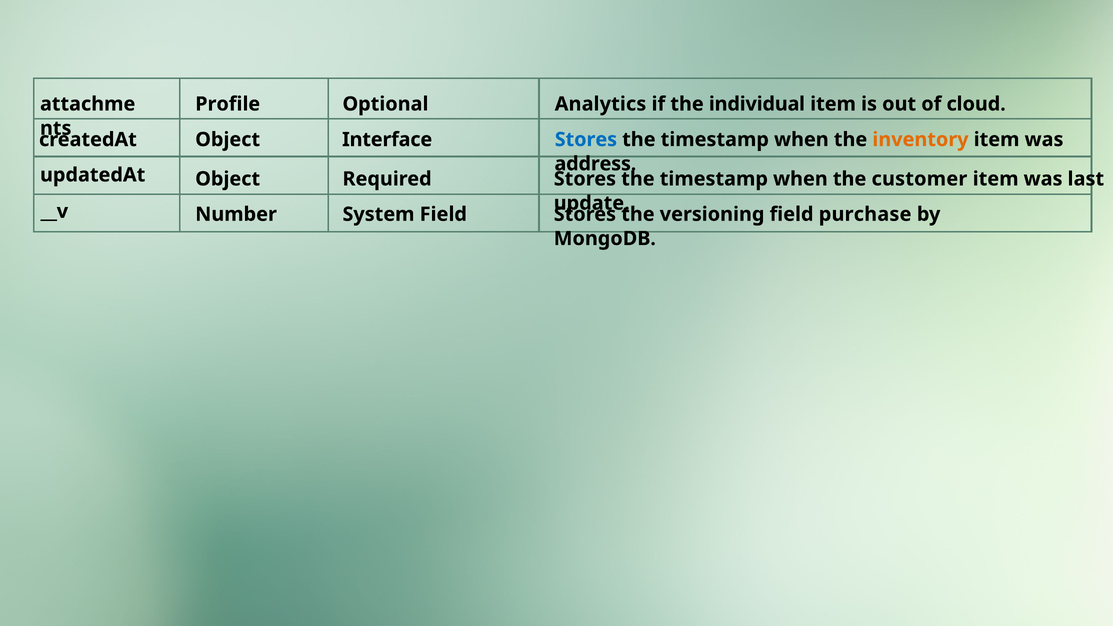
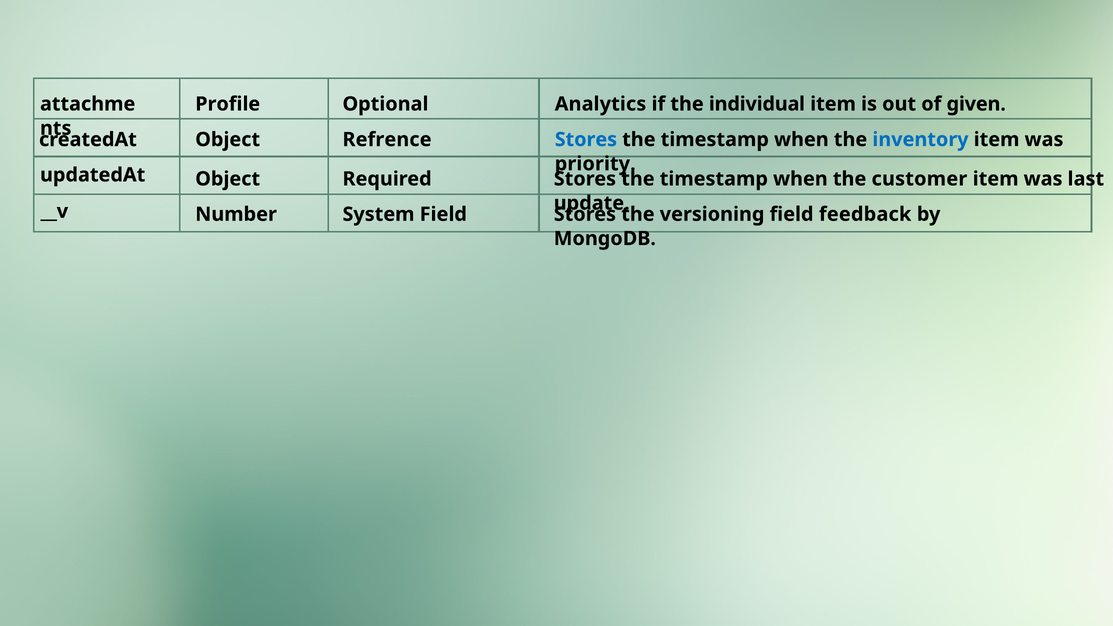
cloud: cloud -> given
Interface: Interface -> Refrence
inventory colour: orange -> blue
address: address -> priority
purchase: purchase -> feedback
